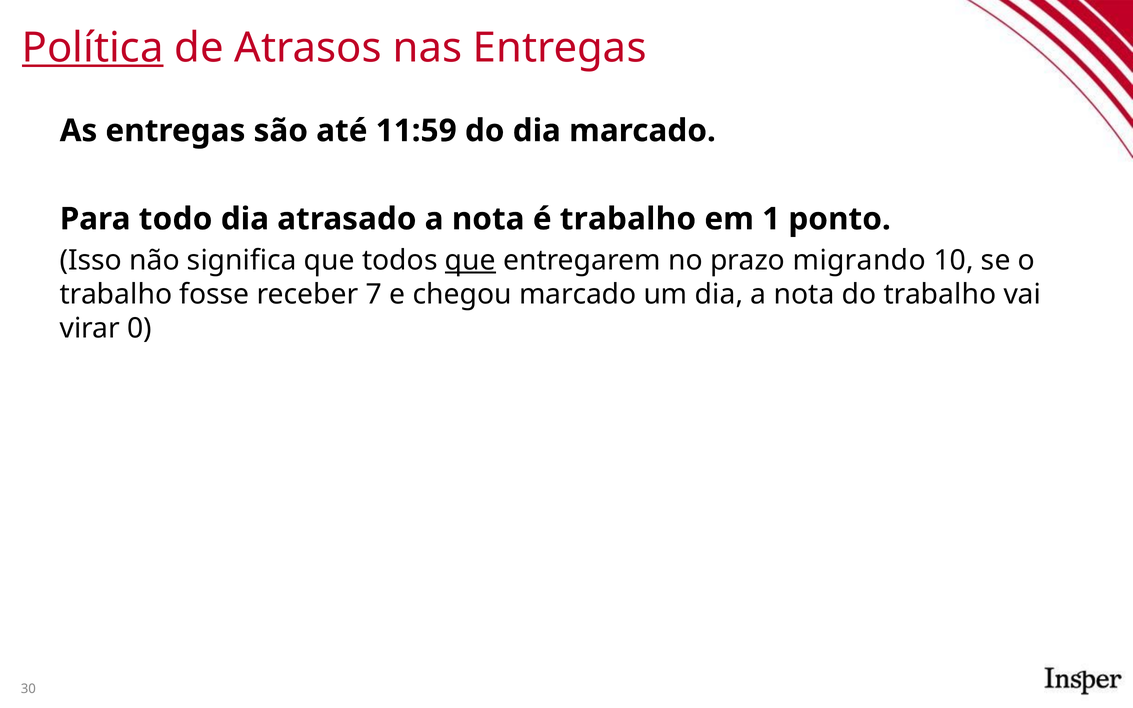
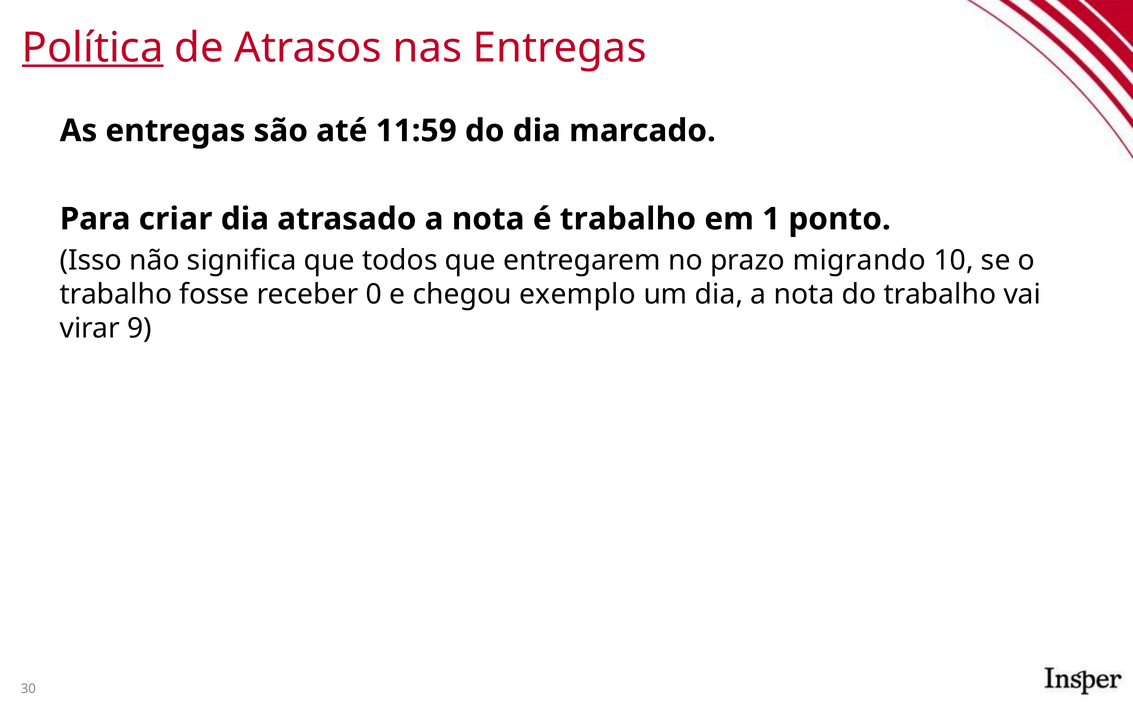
todo: todo -> criar
que at (470, 260) underline: present -> none
7: 7 -> 0
chegou marcado: marcado -> exemplo
0: 0 -> 9
